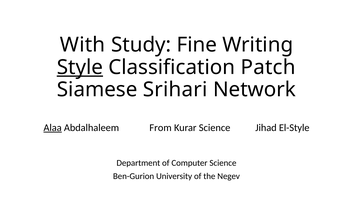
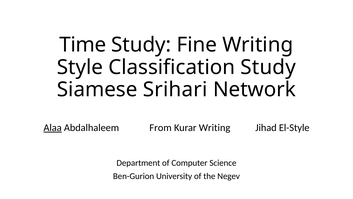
With: With -> Time
Style underline: present -> none
Classification Patch: Patch -> Study
Kurar Science: Science -> Writing
